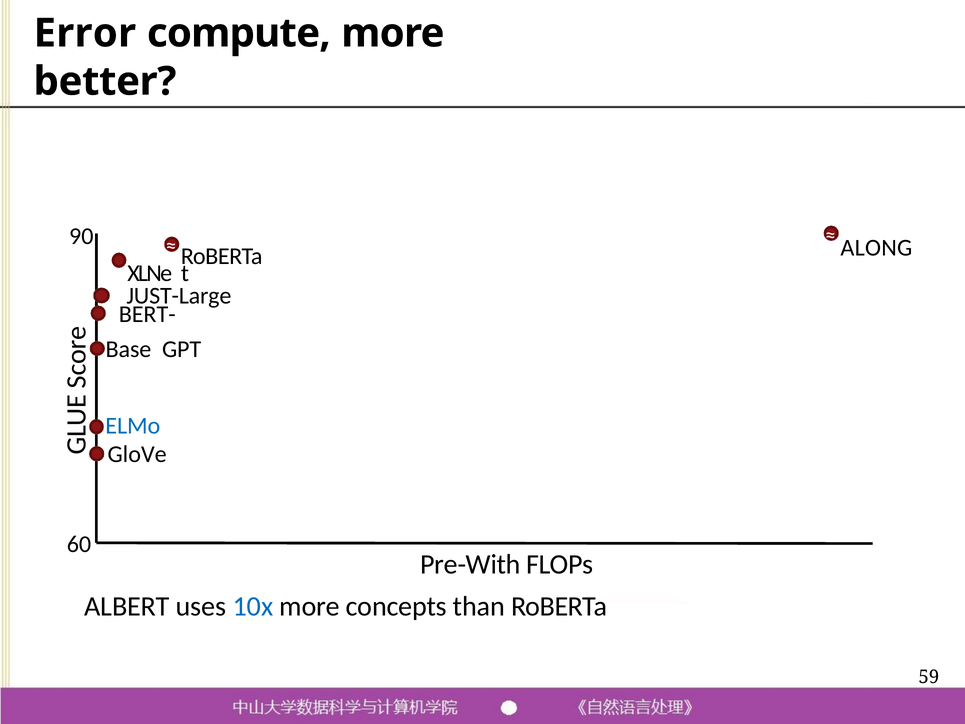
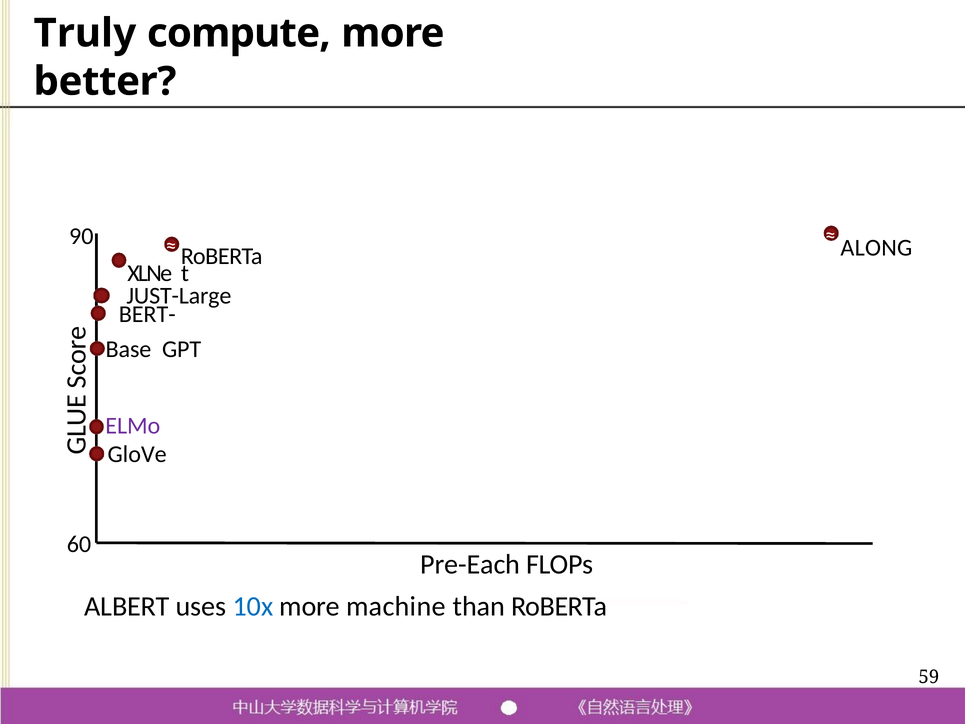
Error: Error -> Truly
ELMo colour: blue -> purple
Pre-With: Pre-With -> Pre-Each
concepts: concepts -> machine
